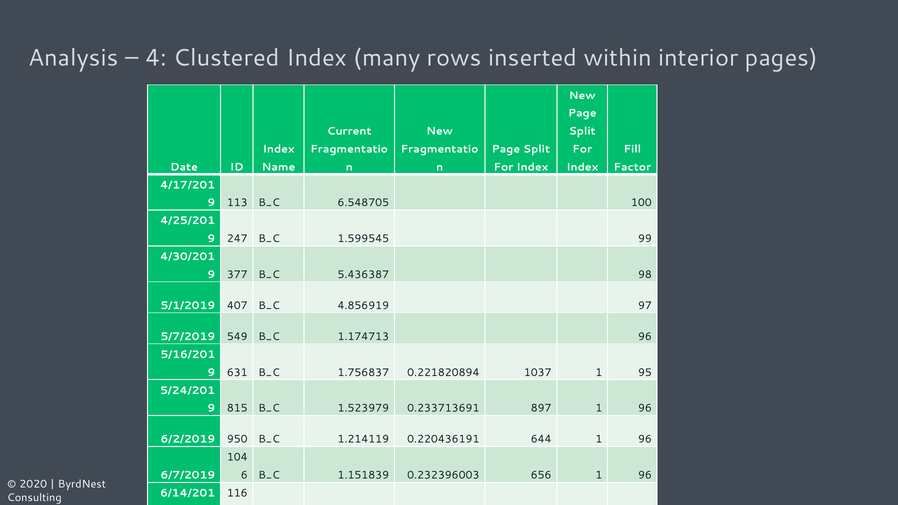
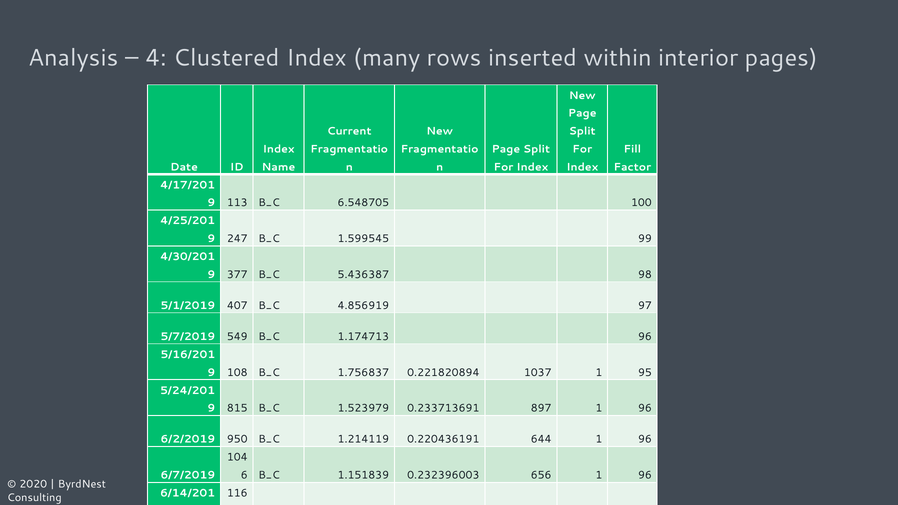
631: 631 -> 108
